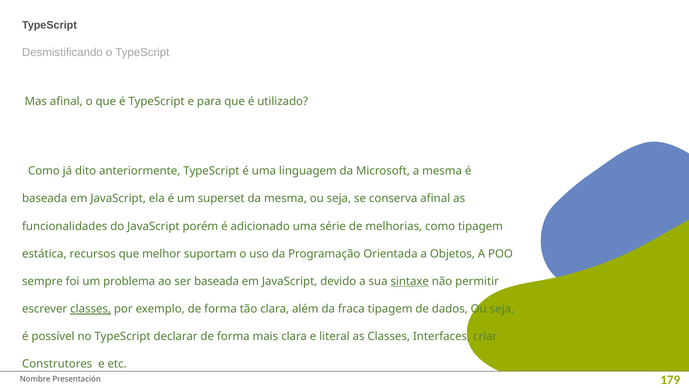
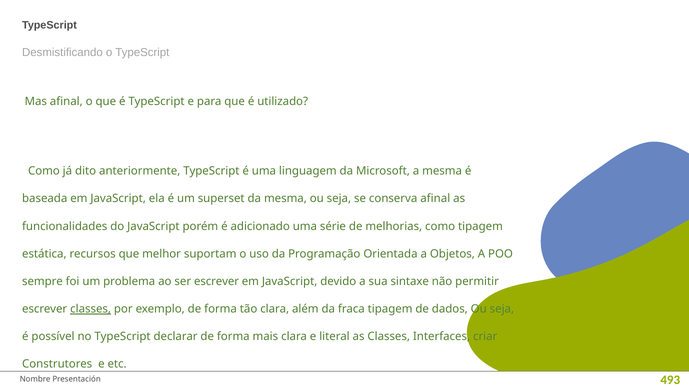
ser baseada: baseada -> escrever
sintaxe underline: present -> none
179: 179 -> 493
